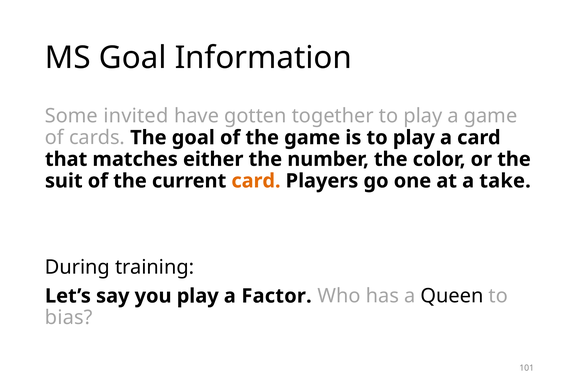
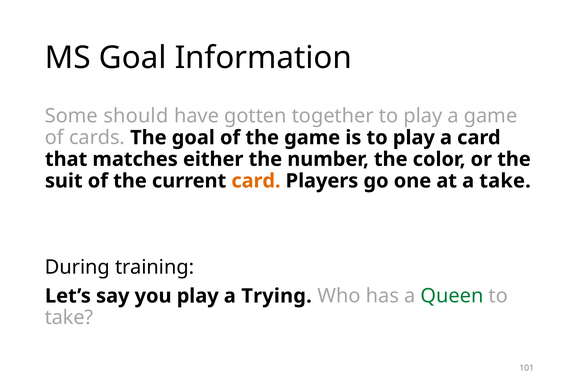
invited: invited -> should
Factor: Factor -> Trying
Queen colour: black -> green
bias at (69, 318): bias -> take
